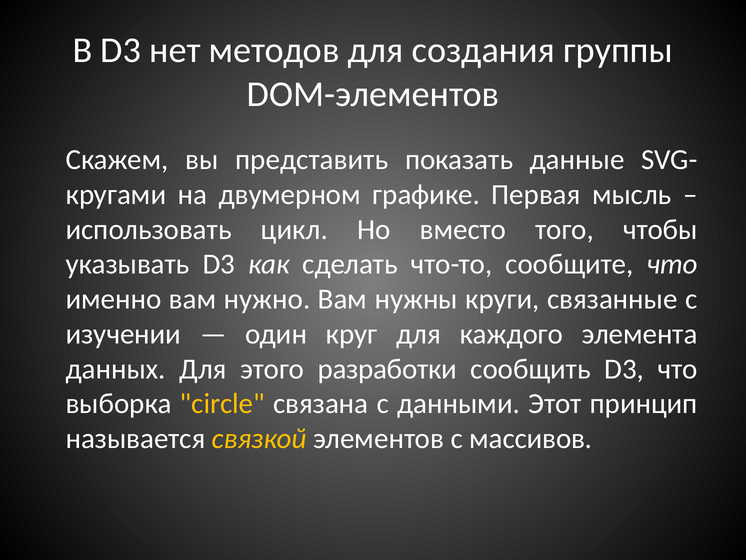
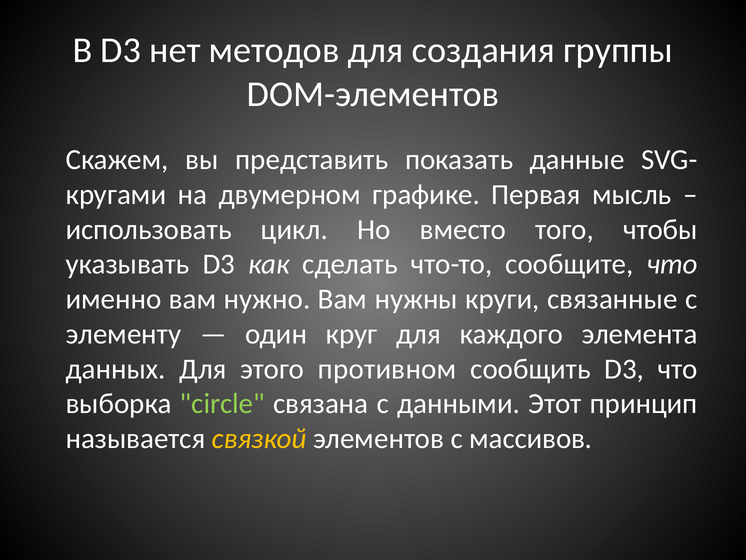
изучении: изучении -> элементу
разработки: разработки -> противном
circle colour: yellow -> light green
